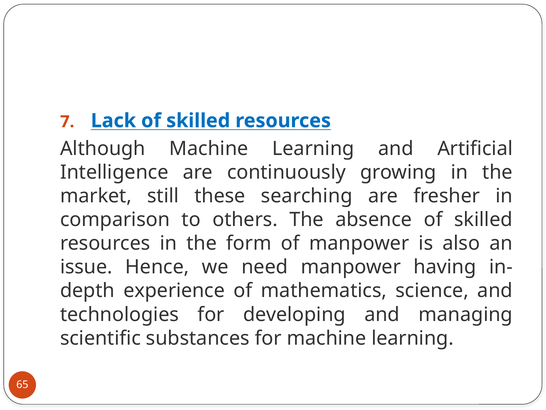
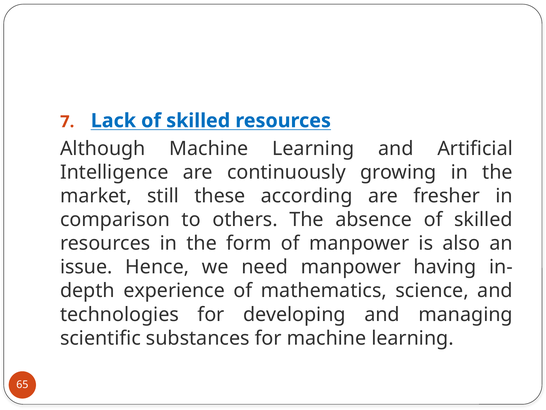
searching: searching -> according
